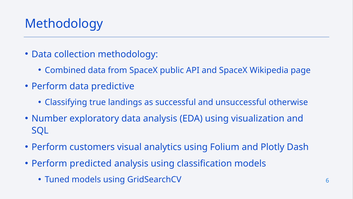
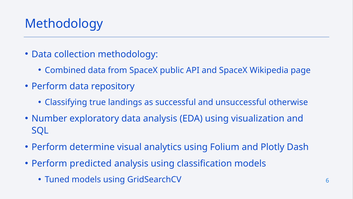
predictive: predictive -> repository
customers: customers -> determine
